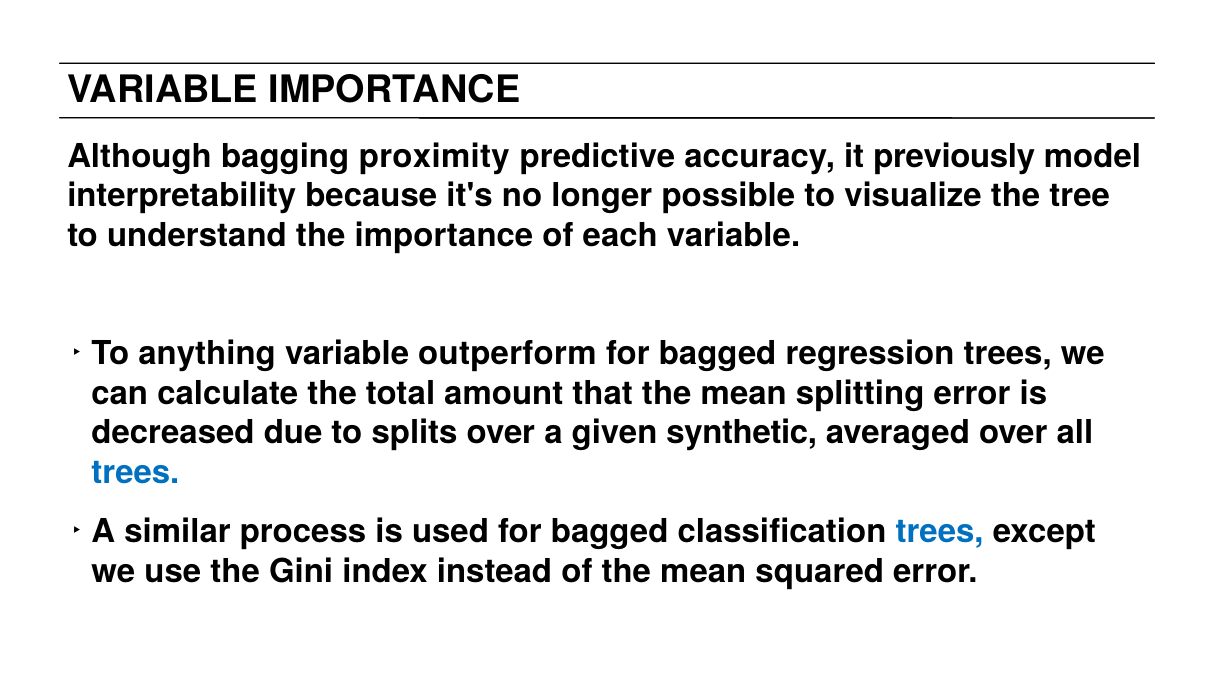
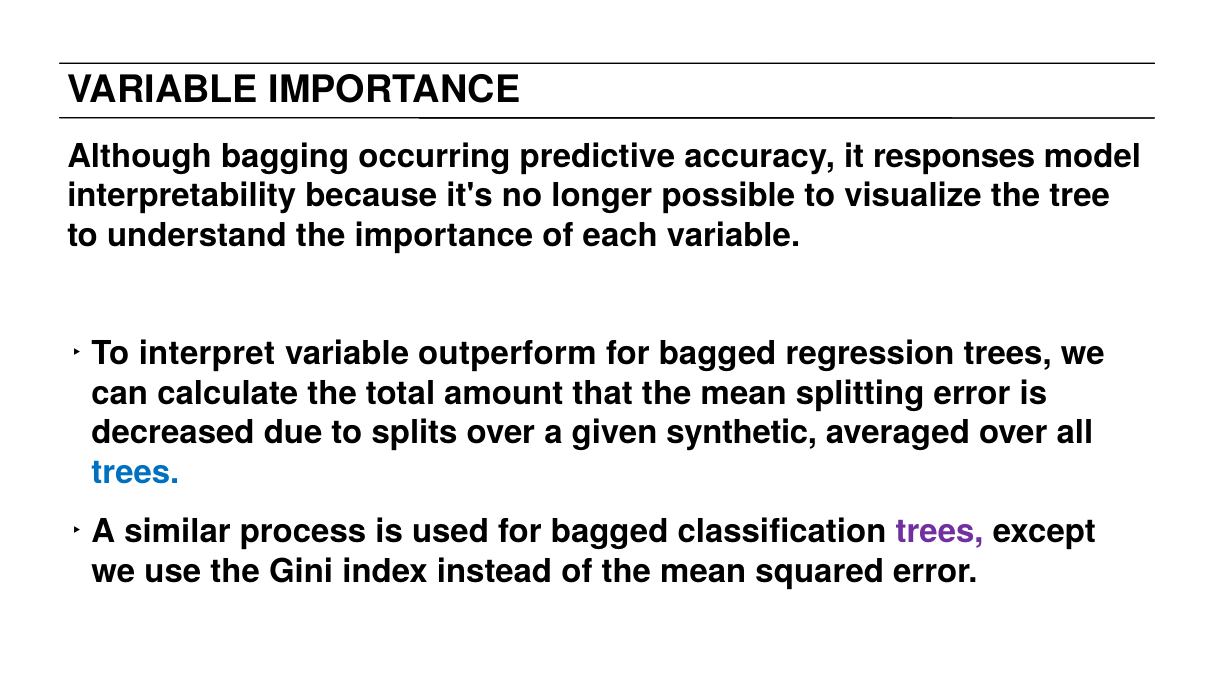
proximity: proximity -> occurring
previously: previously -> responses
anything: anything -> interpret
trees at (940, 532) colour: blue -> purple
